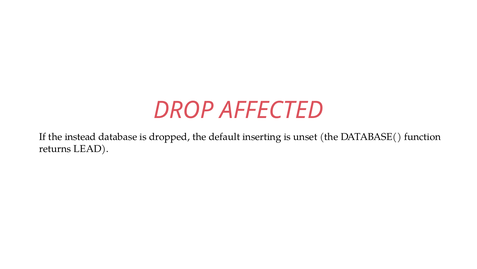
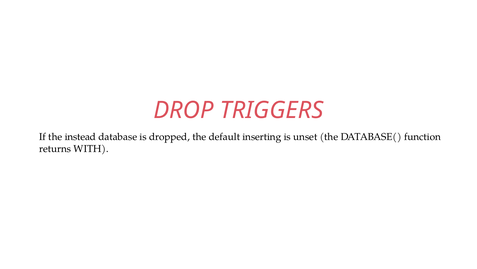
AFFECTED: AFFECTED -> TRIGGERS
LEAD: LEAD -> WITH
